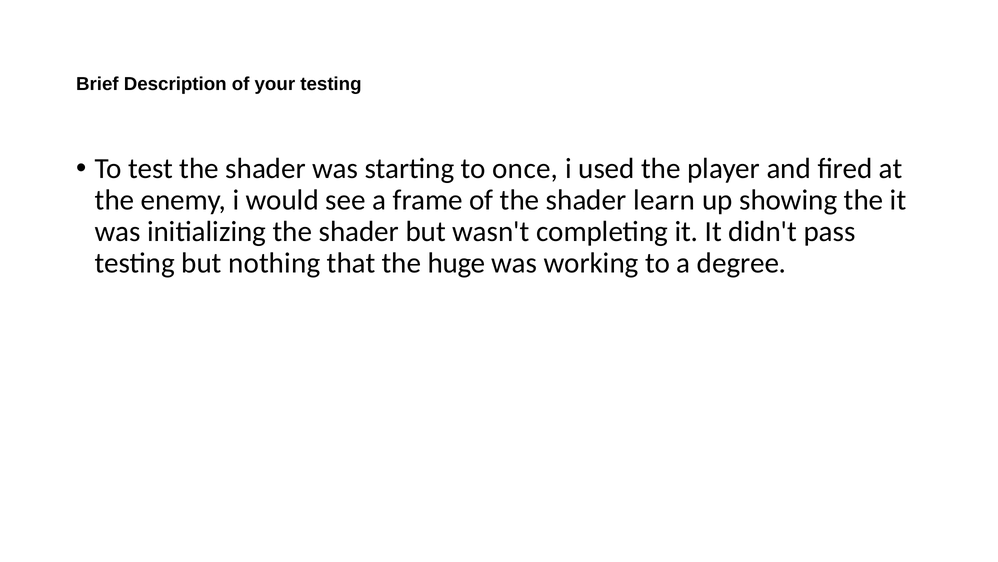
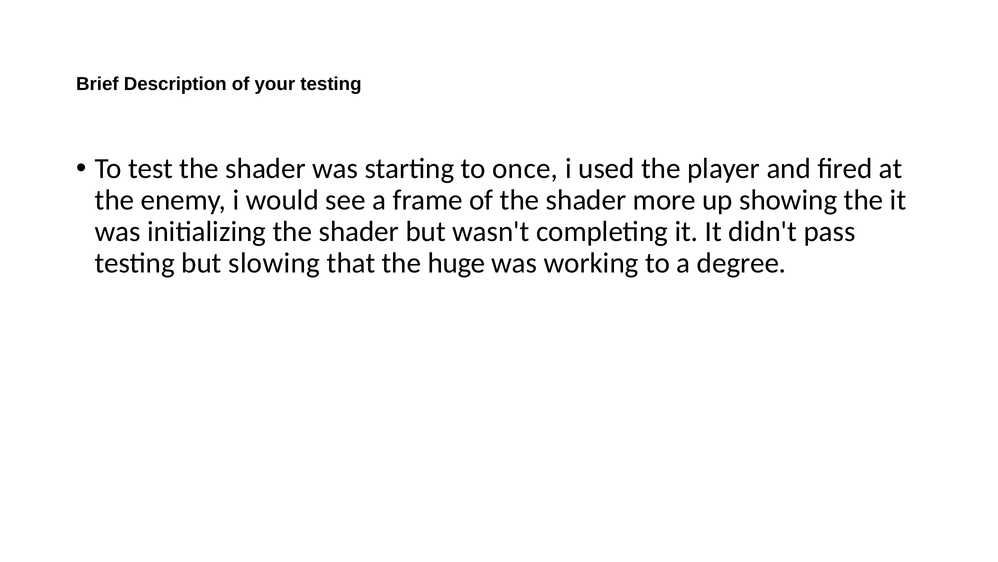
learn: learn -> more
nothing: nothing -> slowing
